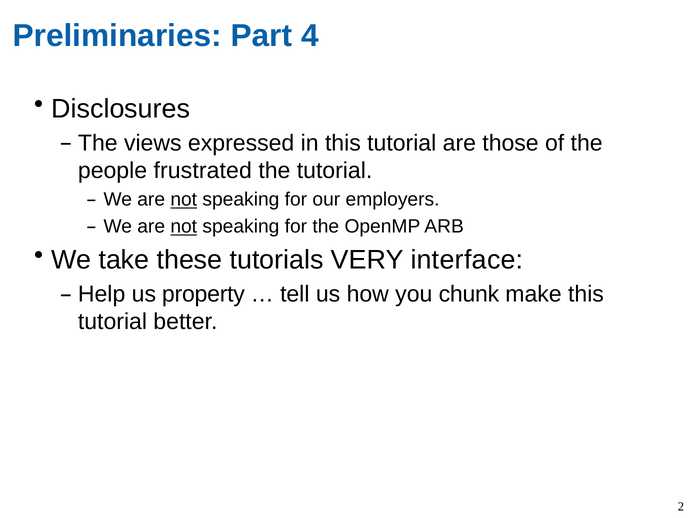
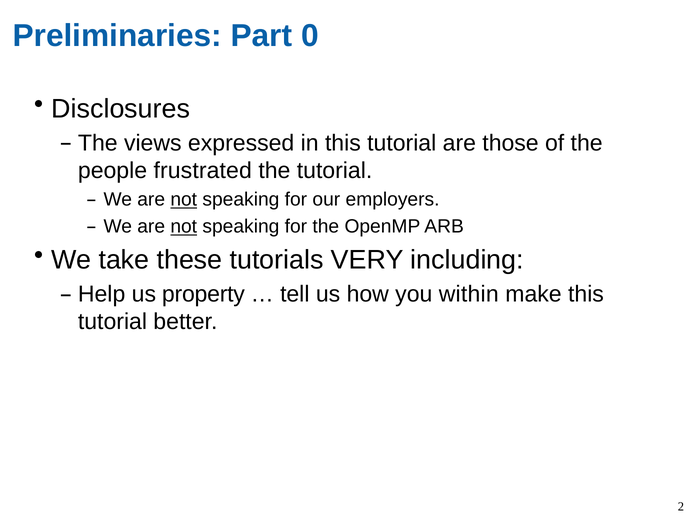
4: 4 -> 0
interface: interface -> including
chunk: chunk -> within
